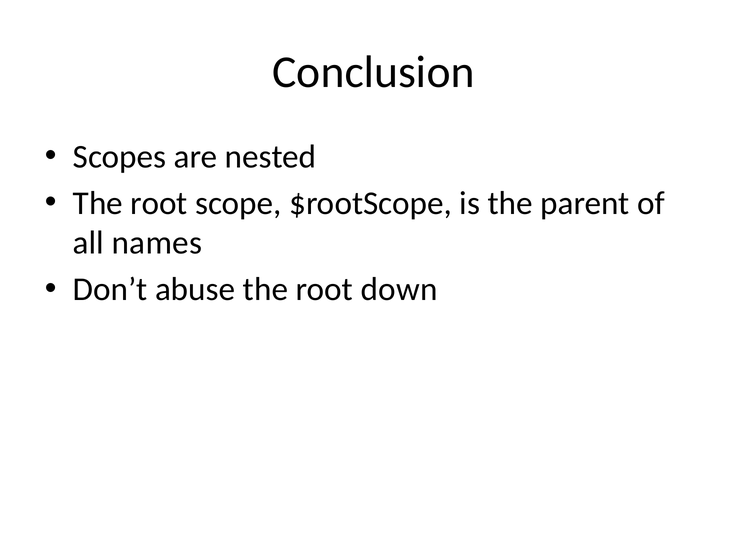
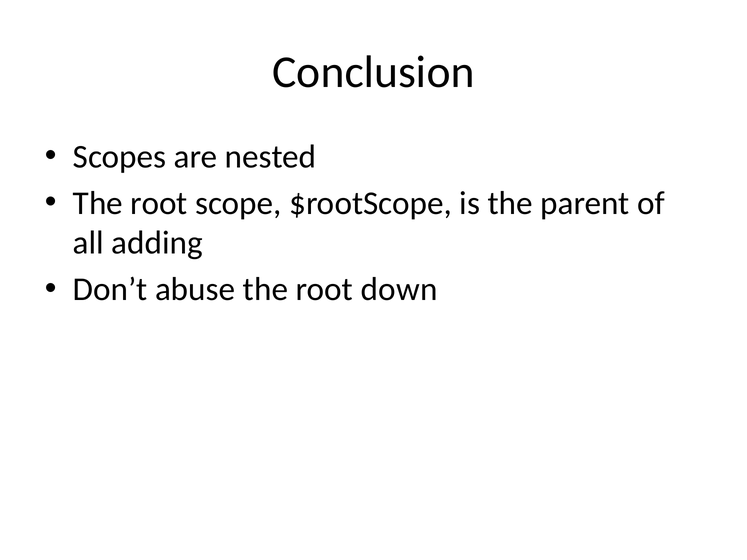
names: names -> adding
